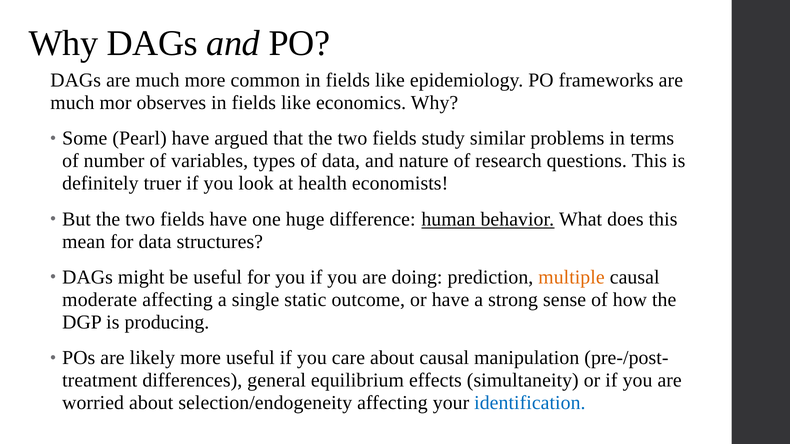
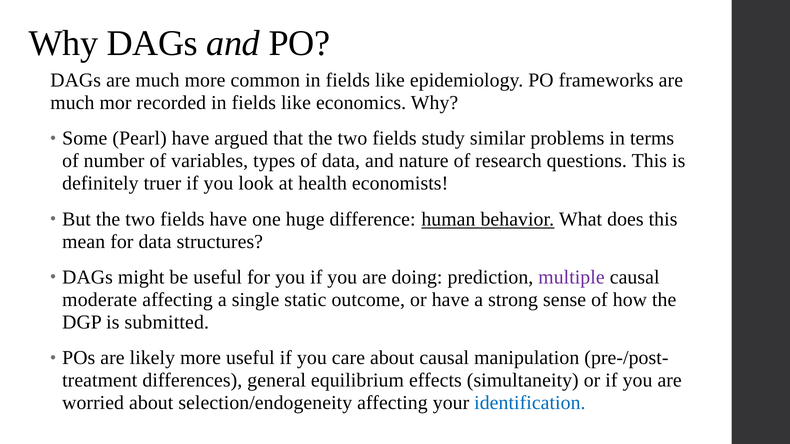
observes: observes -> recorded
multiple colour: orange -> purple
producing: producing -> submitted
